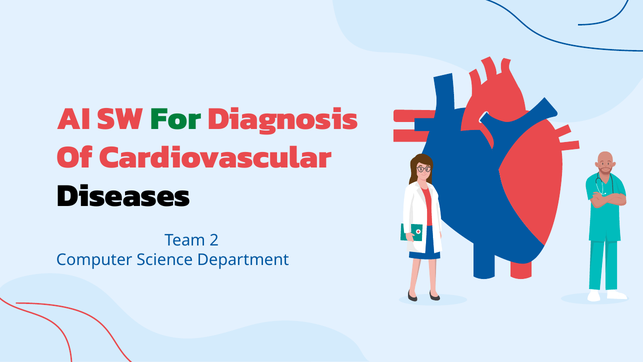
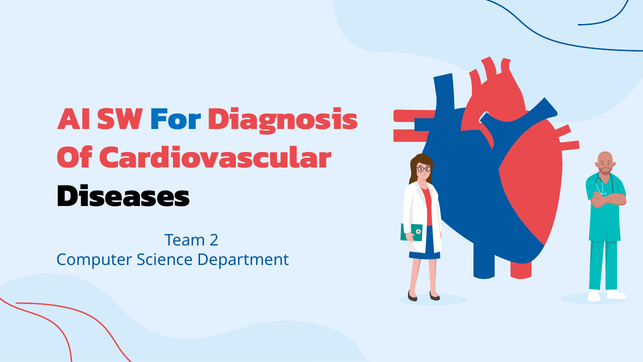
For colour: green -> blue
